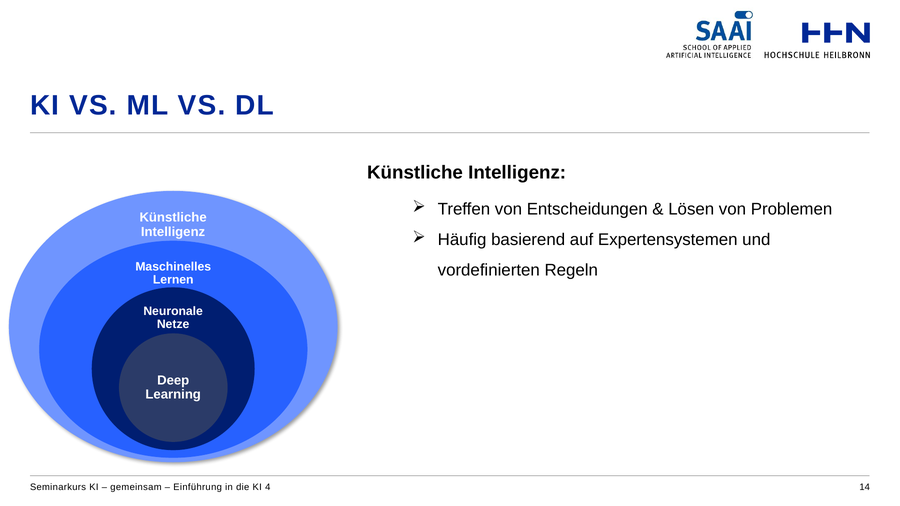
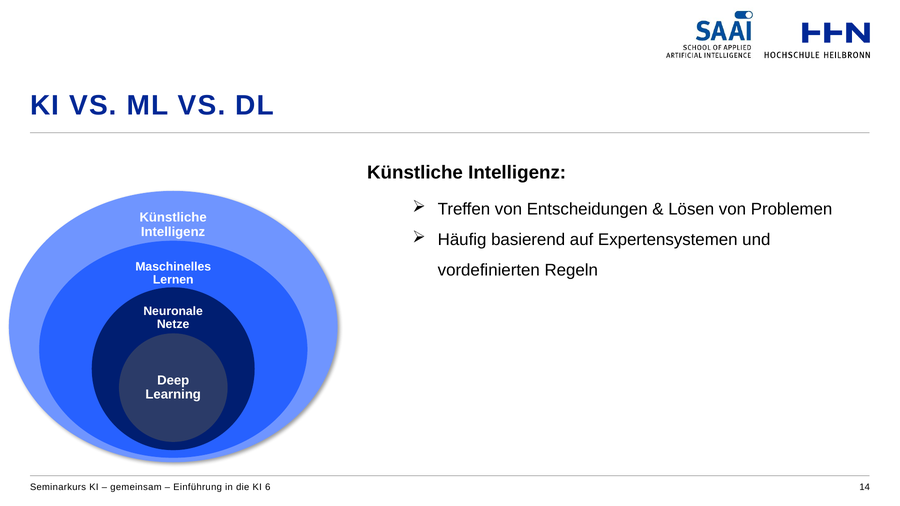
4: 4 -> 6
